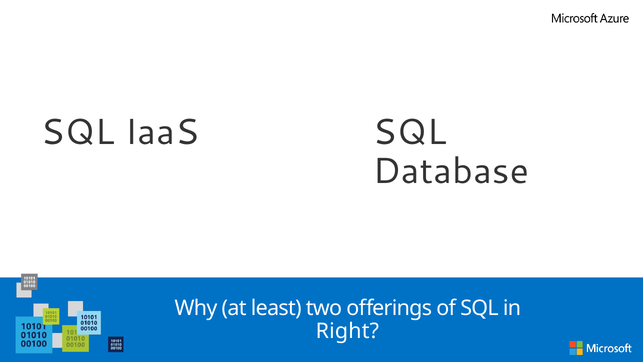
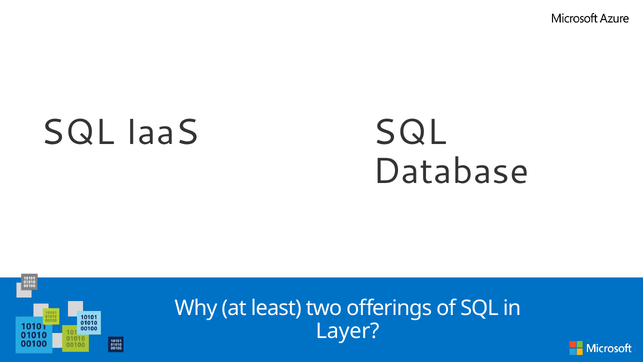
Right: Right -> Layer
